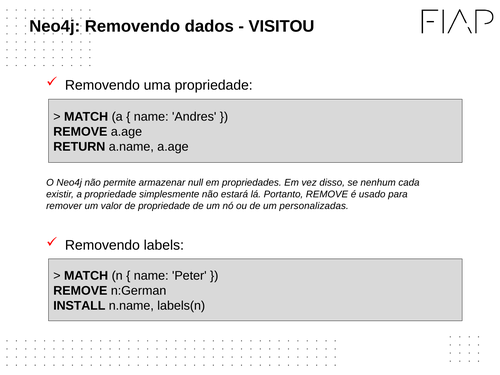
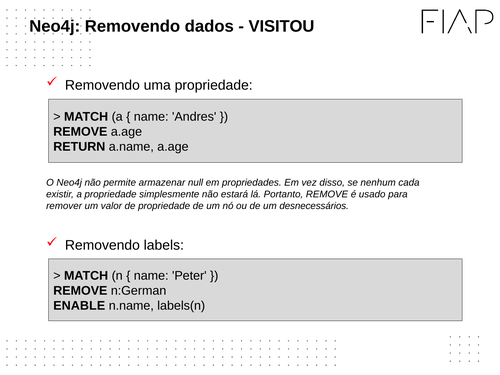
personalizadas: personalizadas -> desnecessários
INSTALL: INSTALL -> ENABLE
